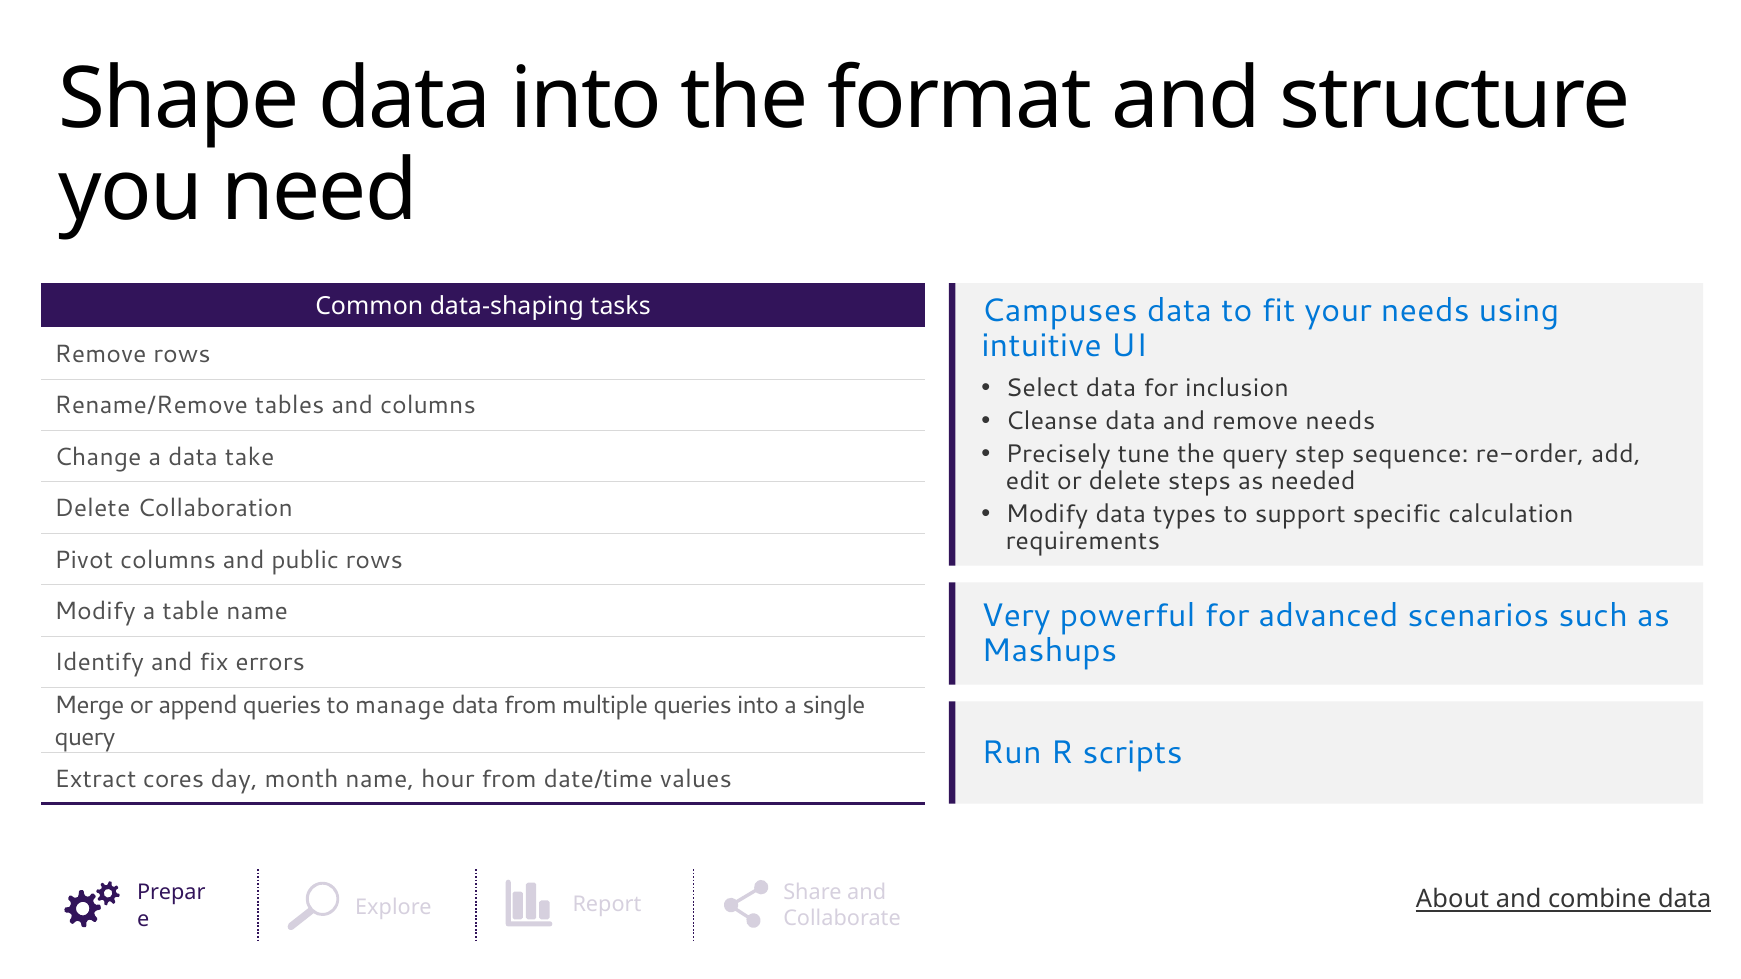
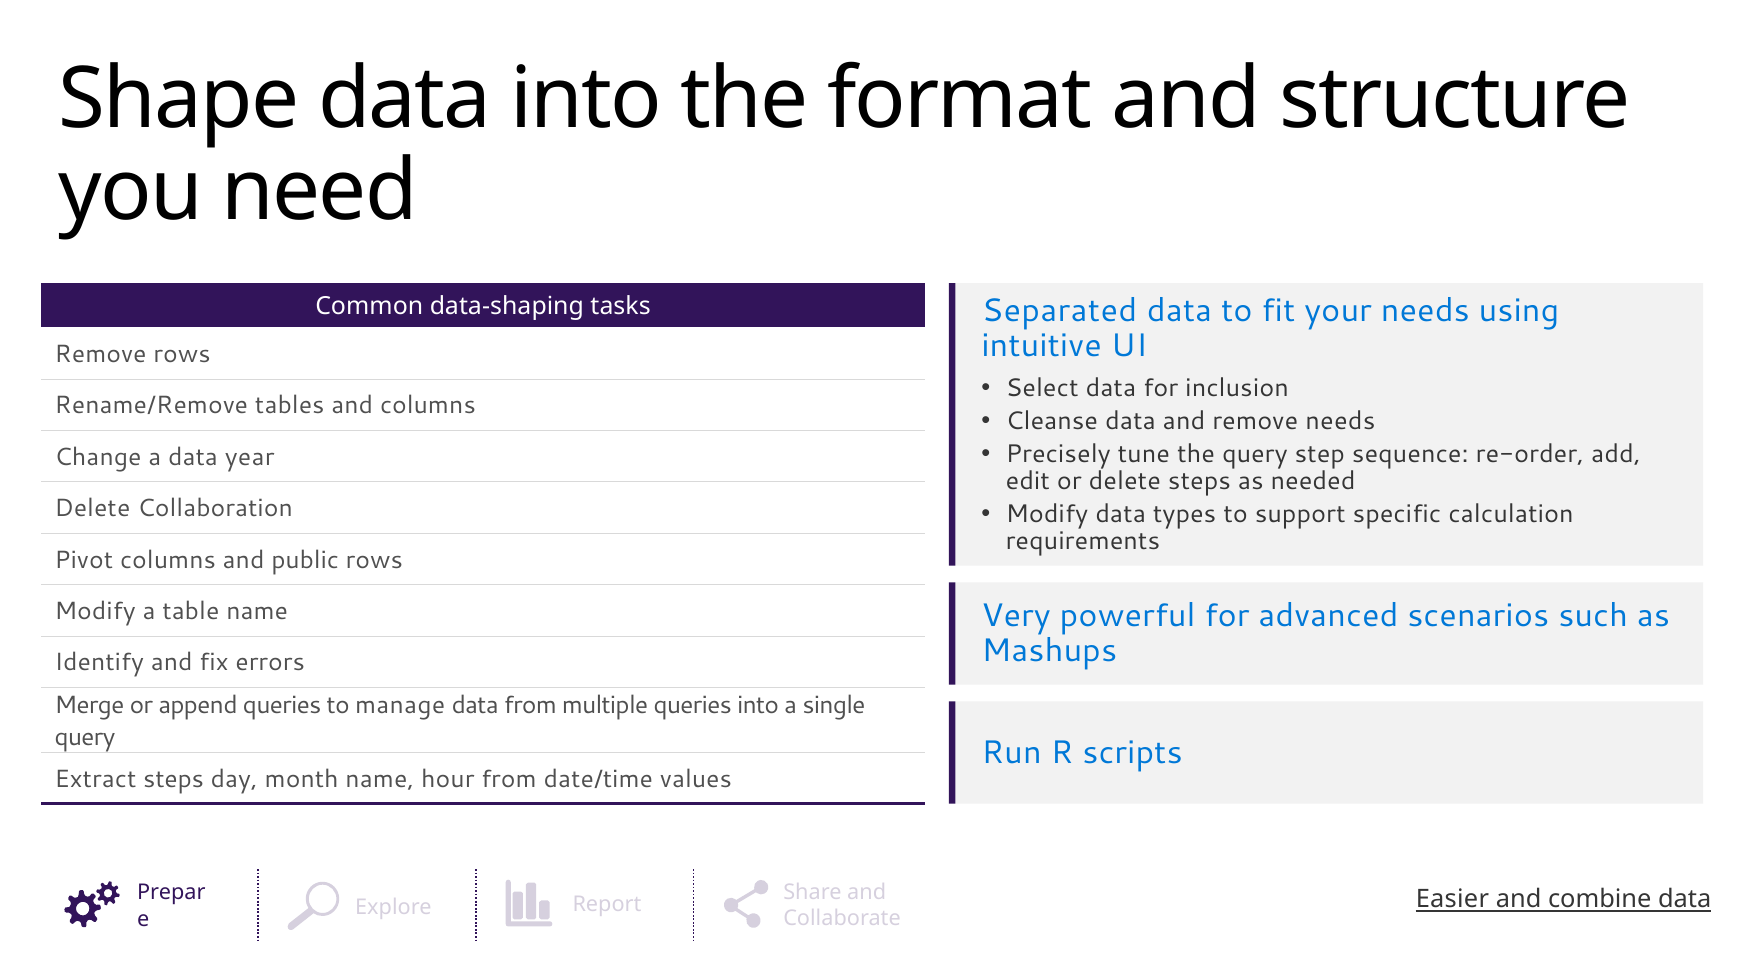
Campuses: Campuses -> Separated
take: take -> year
Extract cores: cores -> steps
About: About -> Easier
